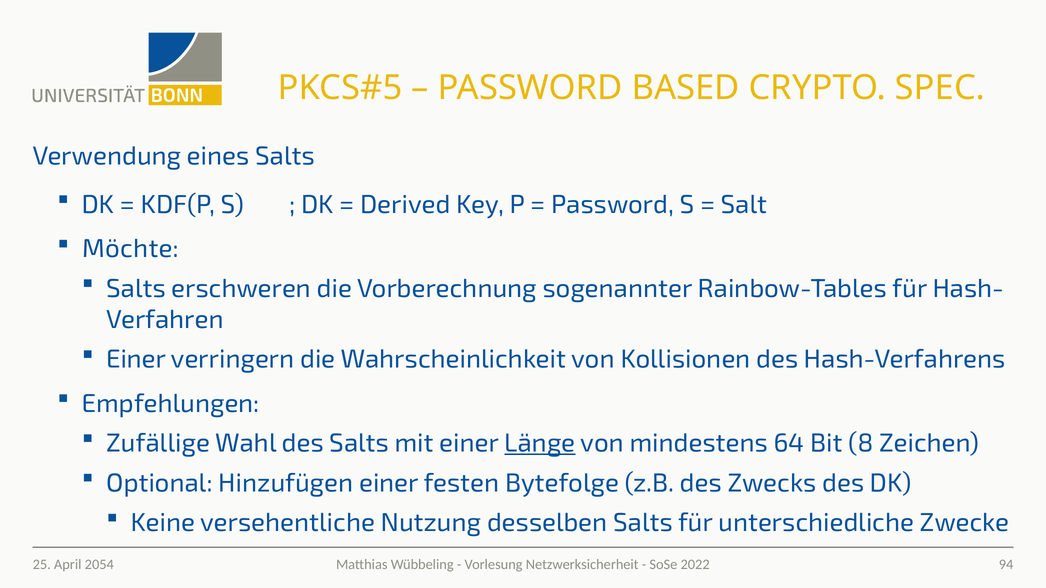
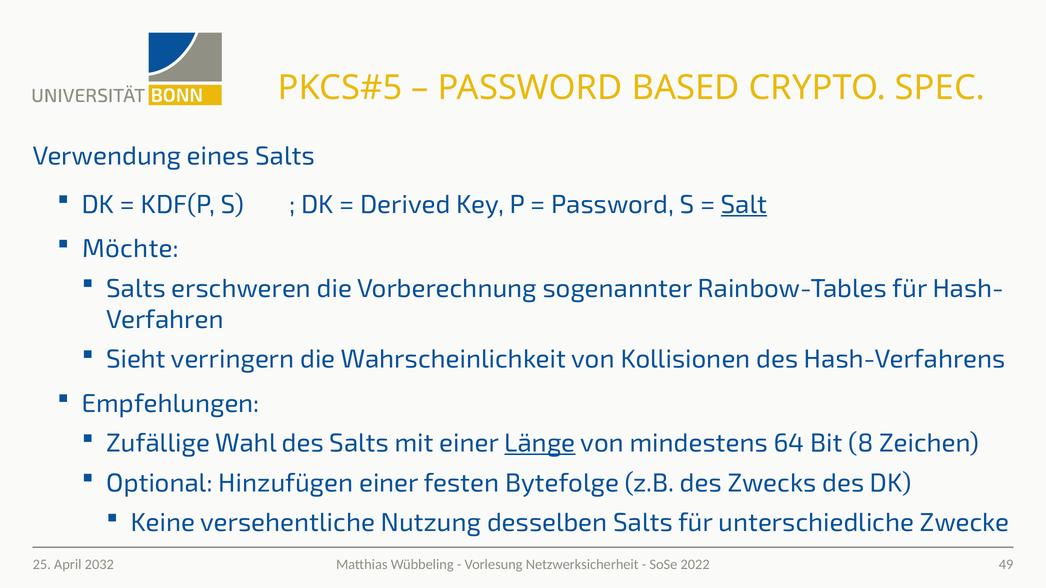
Salt underline: none -> present
Einer at (136, 360): Einer -> Sieht
94: 94 -> 49
2054: 2054 -> 2032
